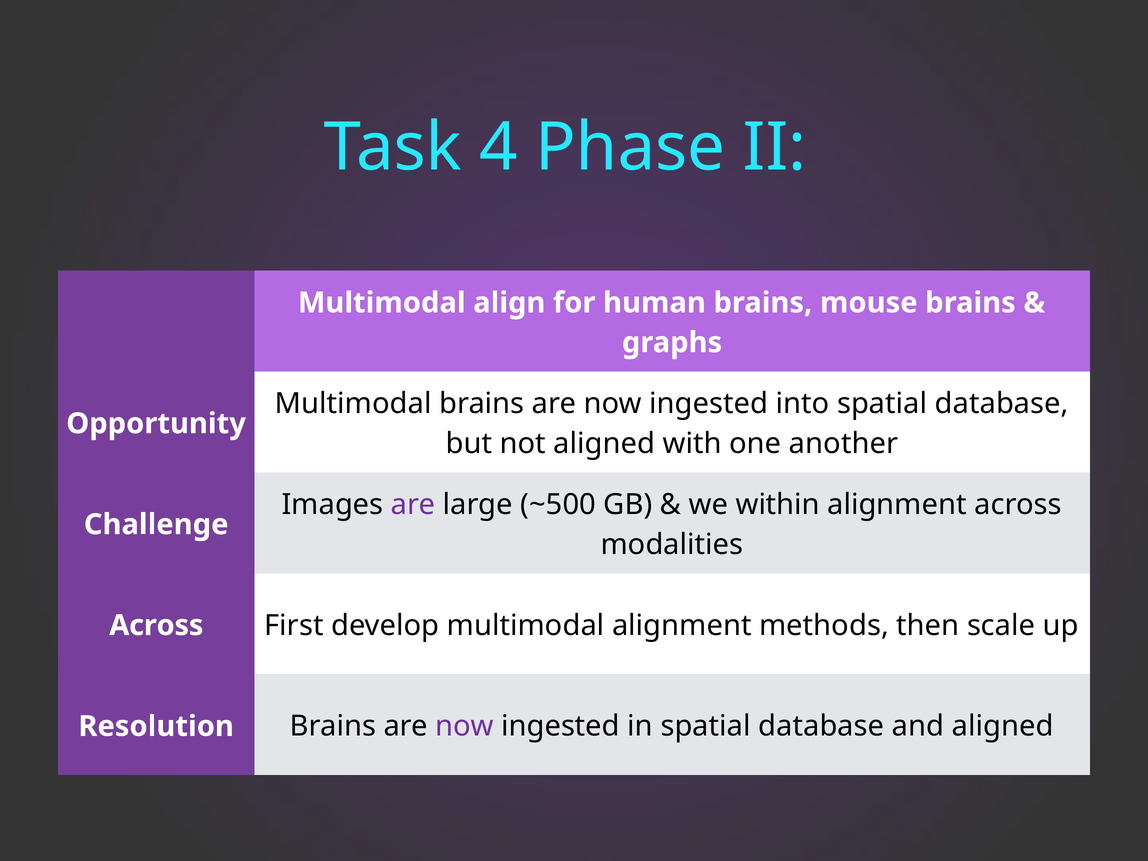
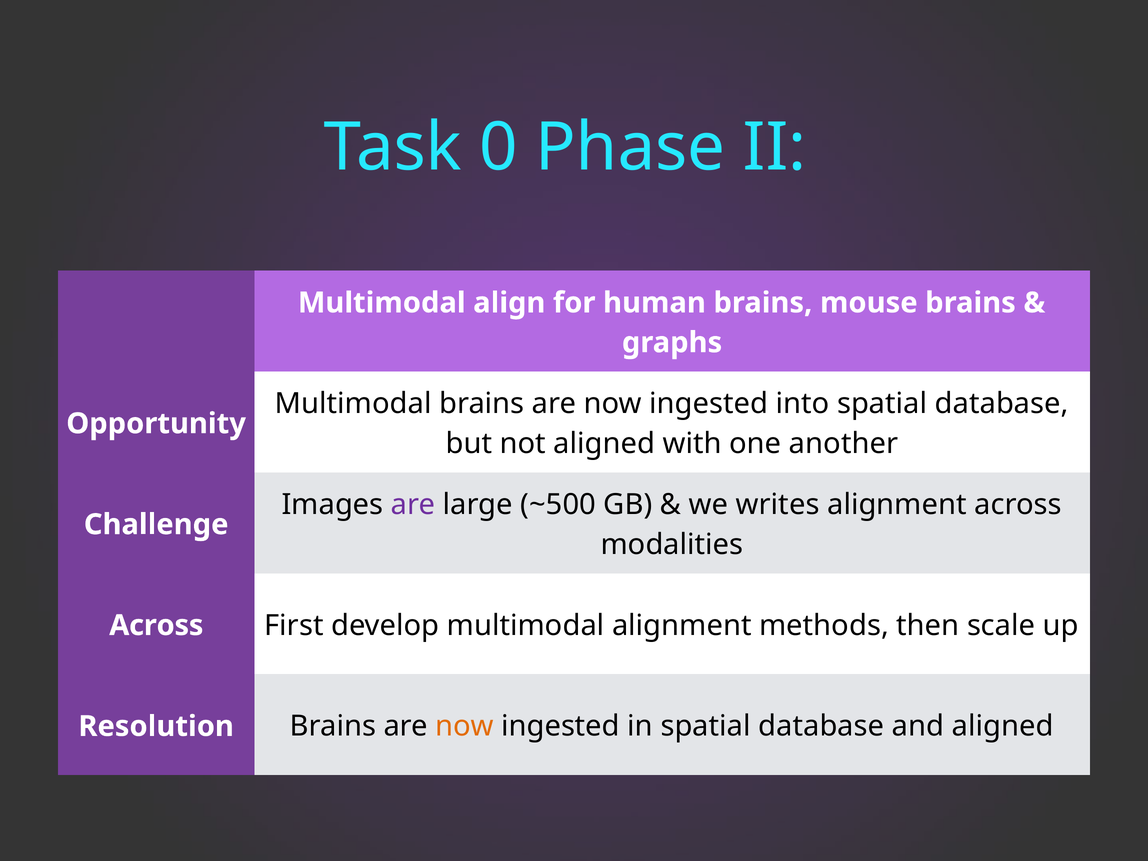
4: 4 -> 0
within: within -> writes
now at (465, 726) colour: purple -> orange
